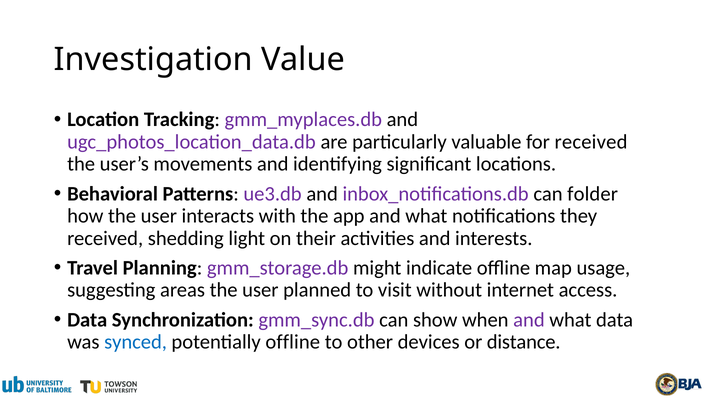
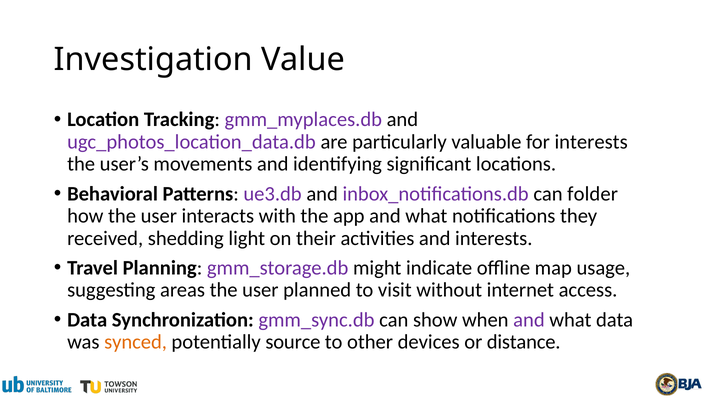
for received: received -> interests
synced colour: blue -> orange
potentially offline: offline -> source
